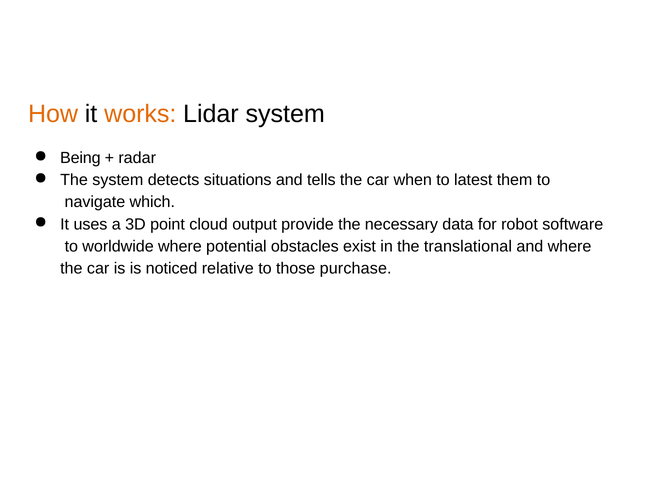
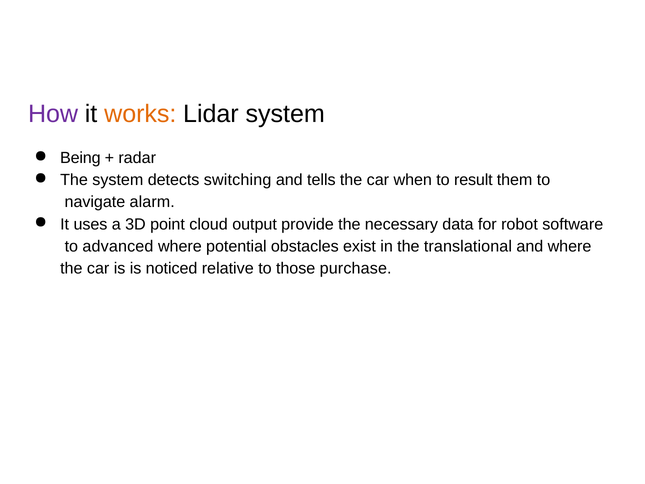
How colour: orange -> purple
situations: situations -> switching
latest: latest -> result
which: which -> alarm
worldwide: worldwide -> advanced
